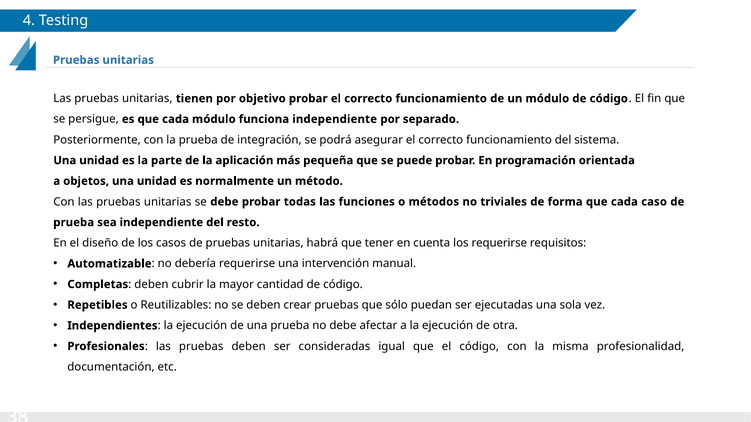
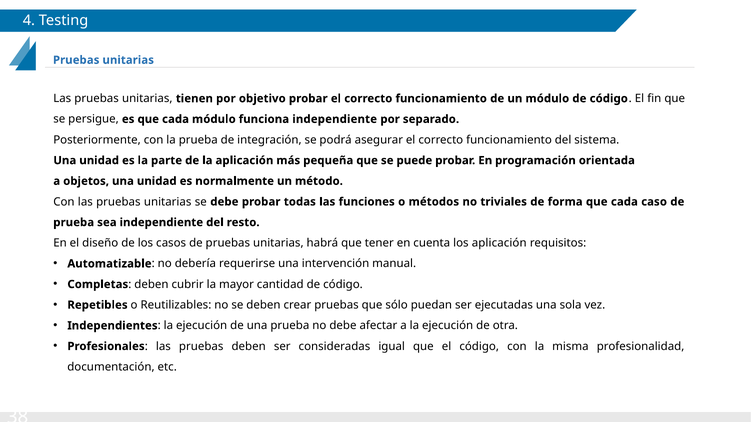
los requerirse: requerirse -> aplicación
